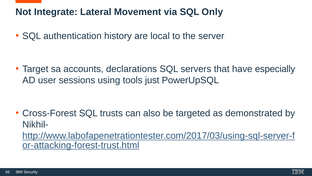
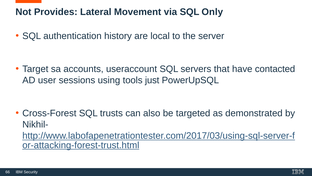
Integrate: Integrate -> Provides
declarations: declarations -> useraccount
especially: especially -> contacted
